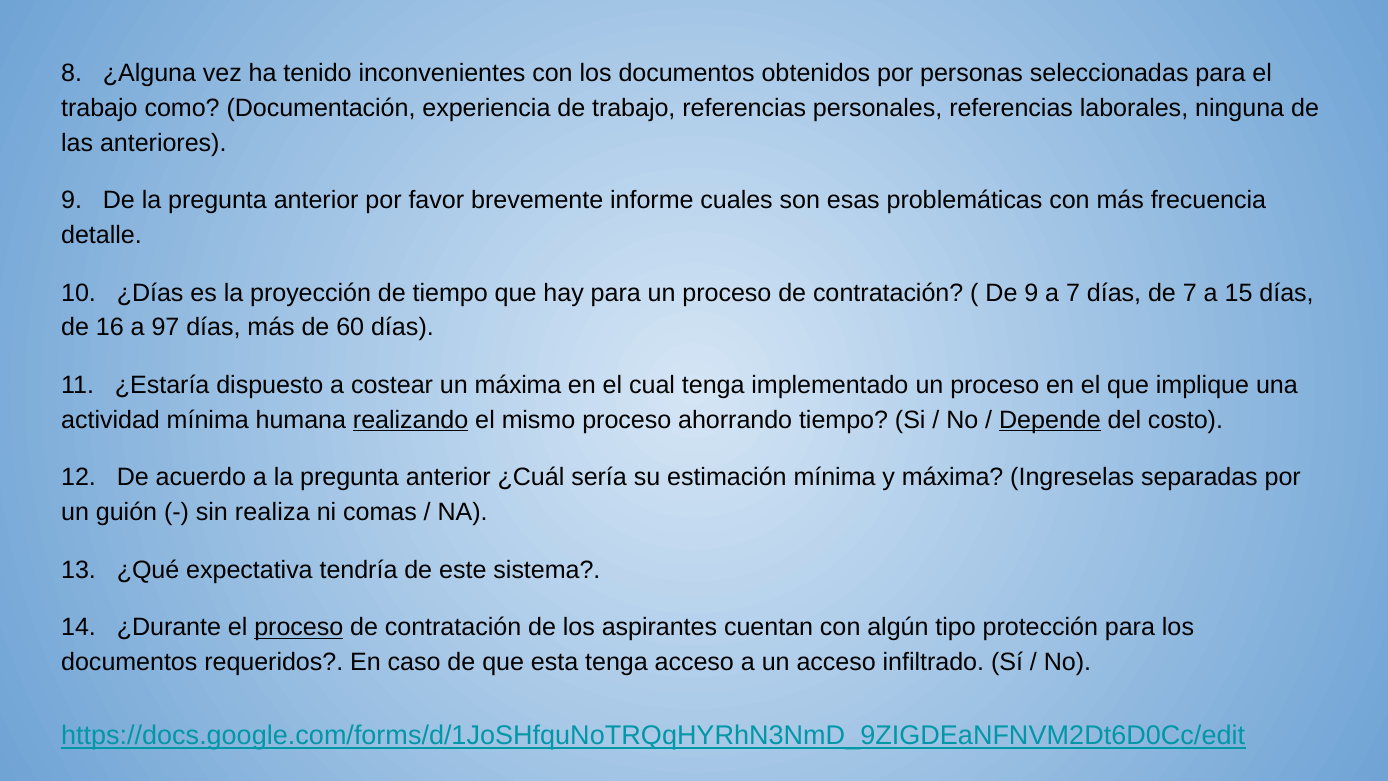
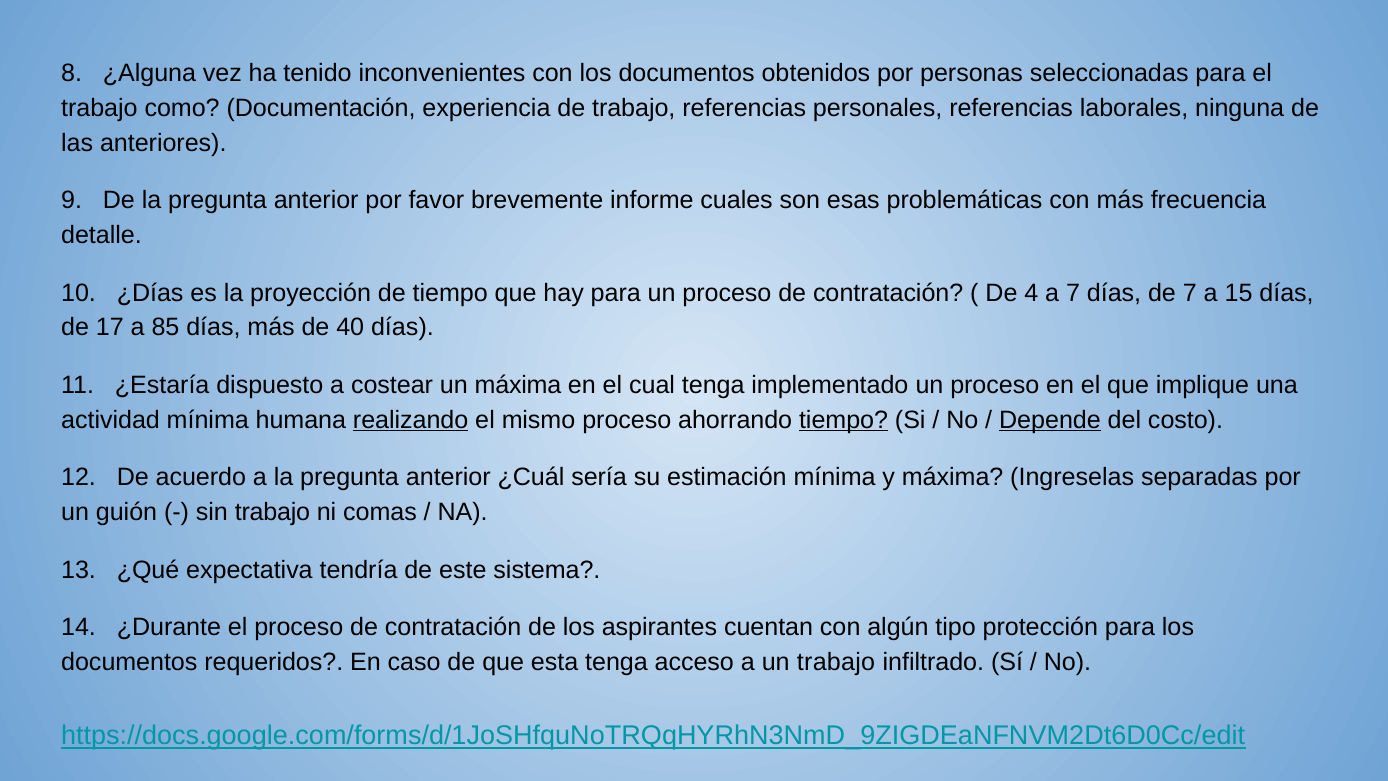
De 9: 9 -> 4
16: 16 -> 17
97: 97 -> 85
60: 60 -> 40
tiempo at (844, 420) underline: none -> present
sin realiza: realiza -> trabajo
proceso at (299, 627) underline: present -> none
un acceso: acceso -> trabajo
